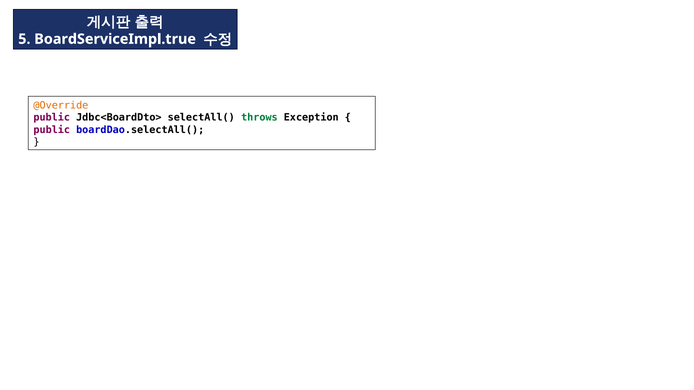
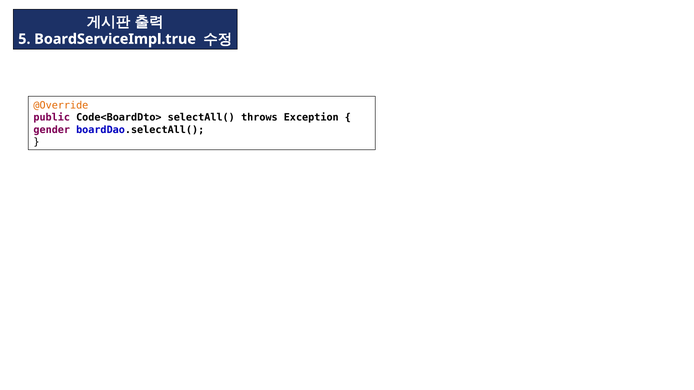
Jdbc<BoardDto>: Jdbc<BoardDto> -> Code<BoardDto>
throws colour: green -> black
public at (52, 130): public -> gender
